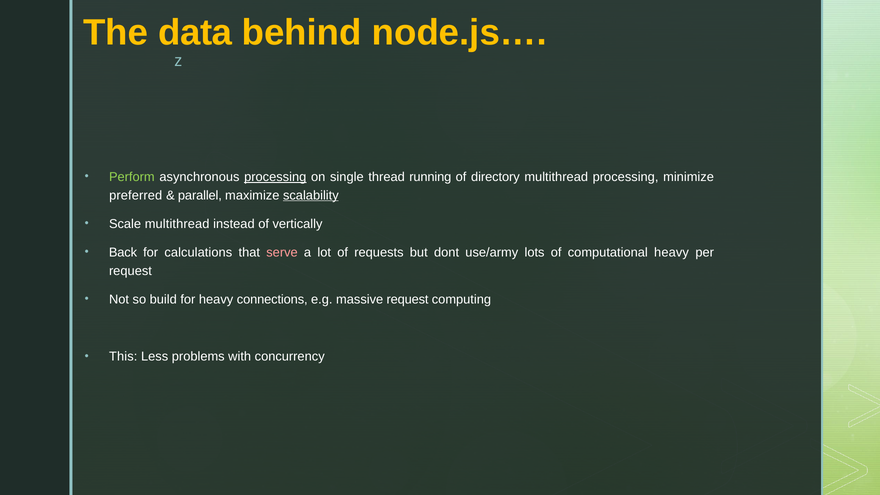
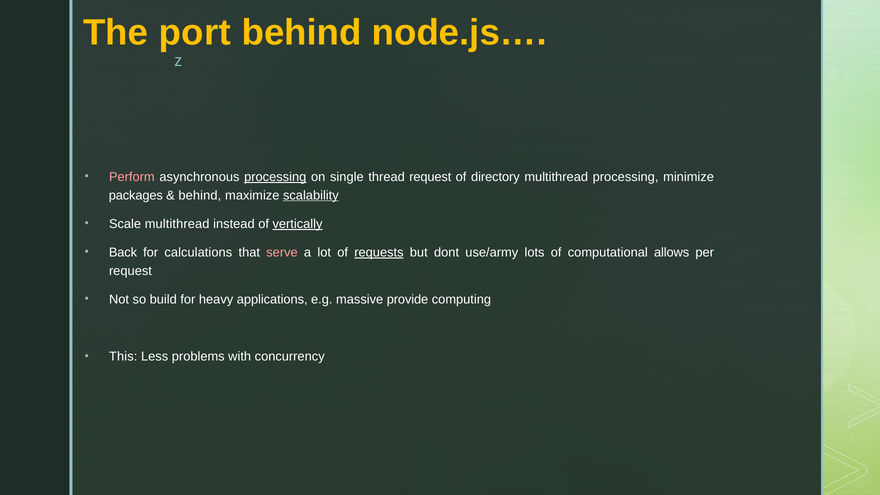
data: data -> port
Perform colour: light green -> pink
thread running: running -> request
preferred: preferred -> packages
parallel at (200, 195): parallel -> behind
vertically underline: none -> present
requests underline: none -> present
computational heavy: heavy -> allows
connections: connections -> applications
massive request: request -> provide
